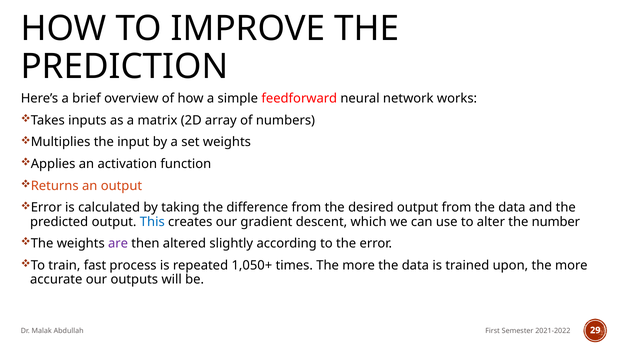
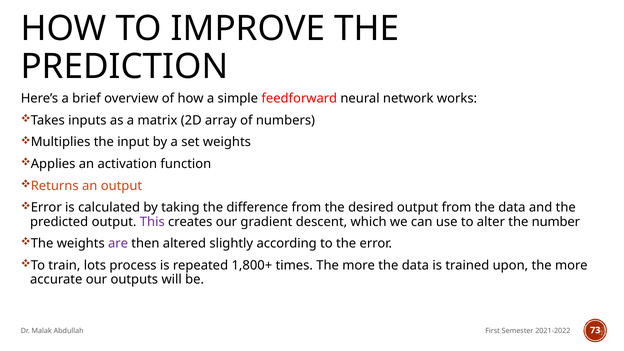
This colour: blue -> purple
fast: fast -> lots
1,050+: 1,050+ -> 1,800+
29: 29 -> 73
